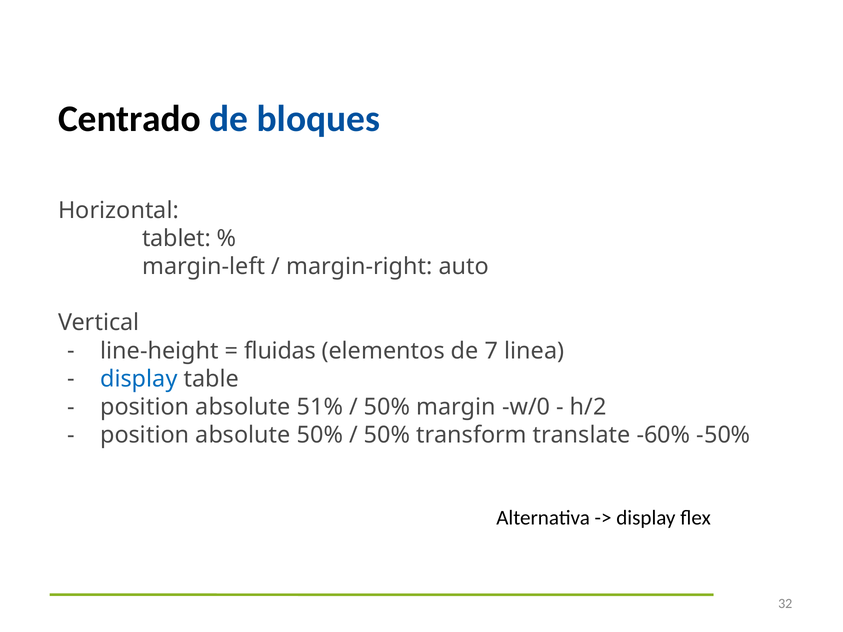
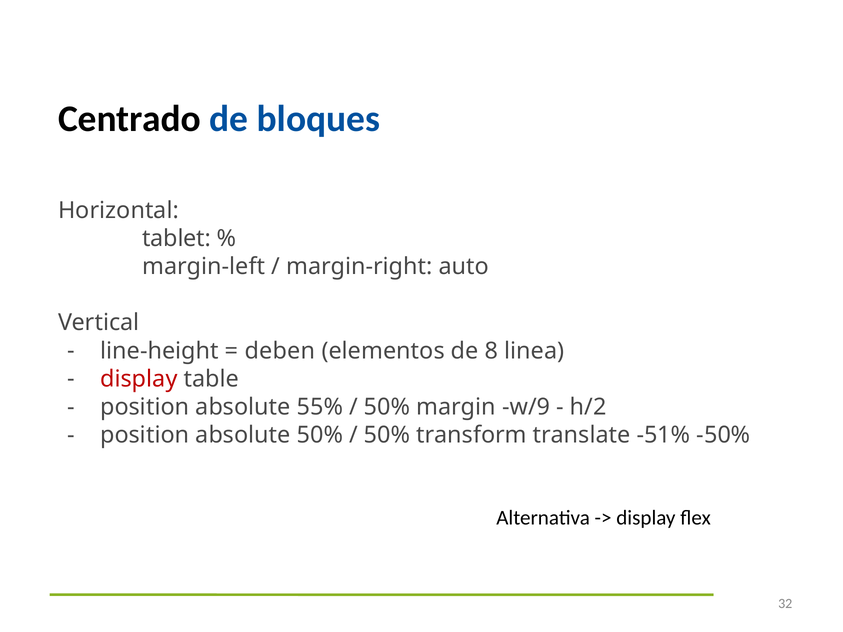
fluidas: fluidas -> deben
7: 7 -> 8
display at (139, 379) colour: blue -> red
51%: 51% -> 55%
w/0: w/0 -> w/9
-60%: -60% -> -51%
